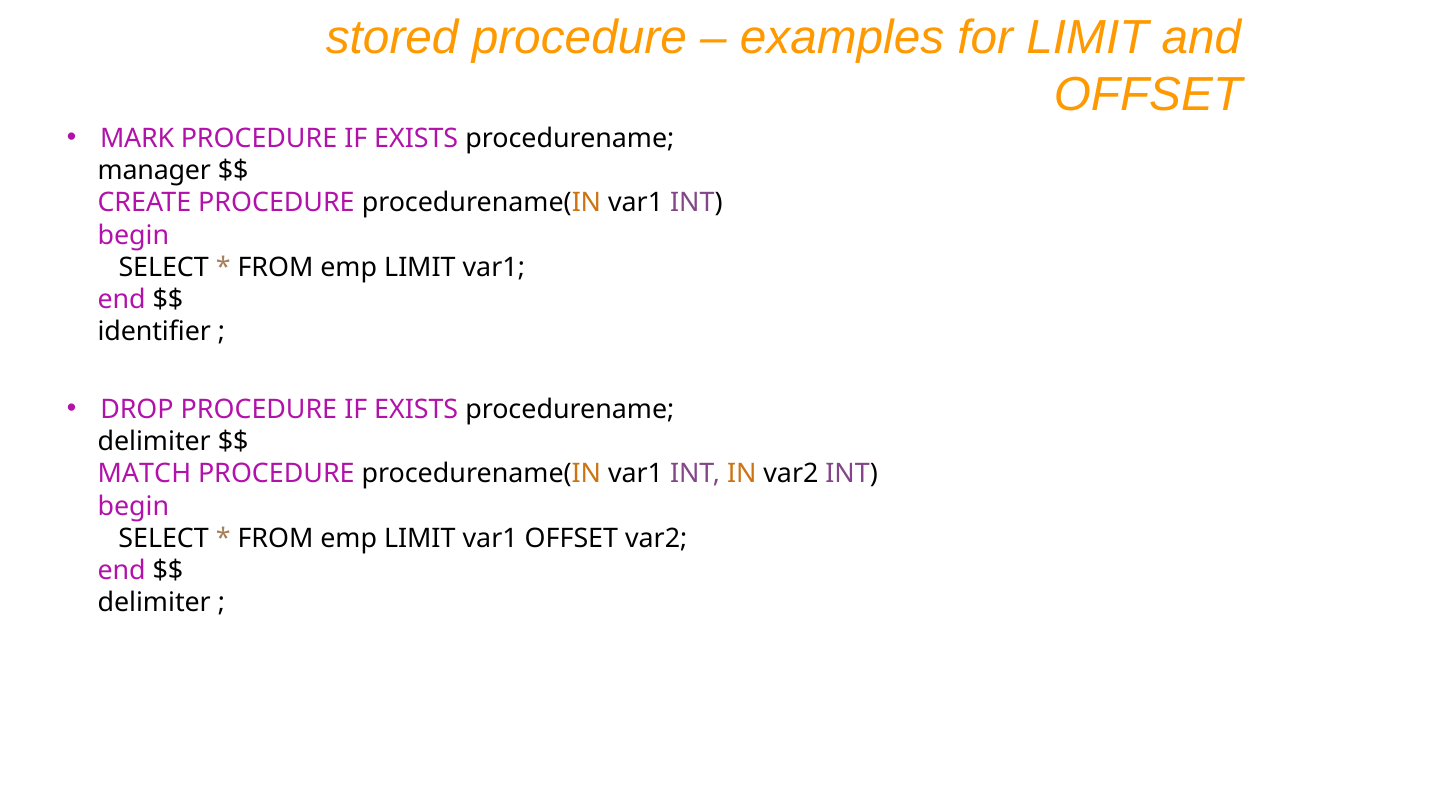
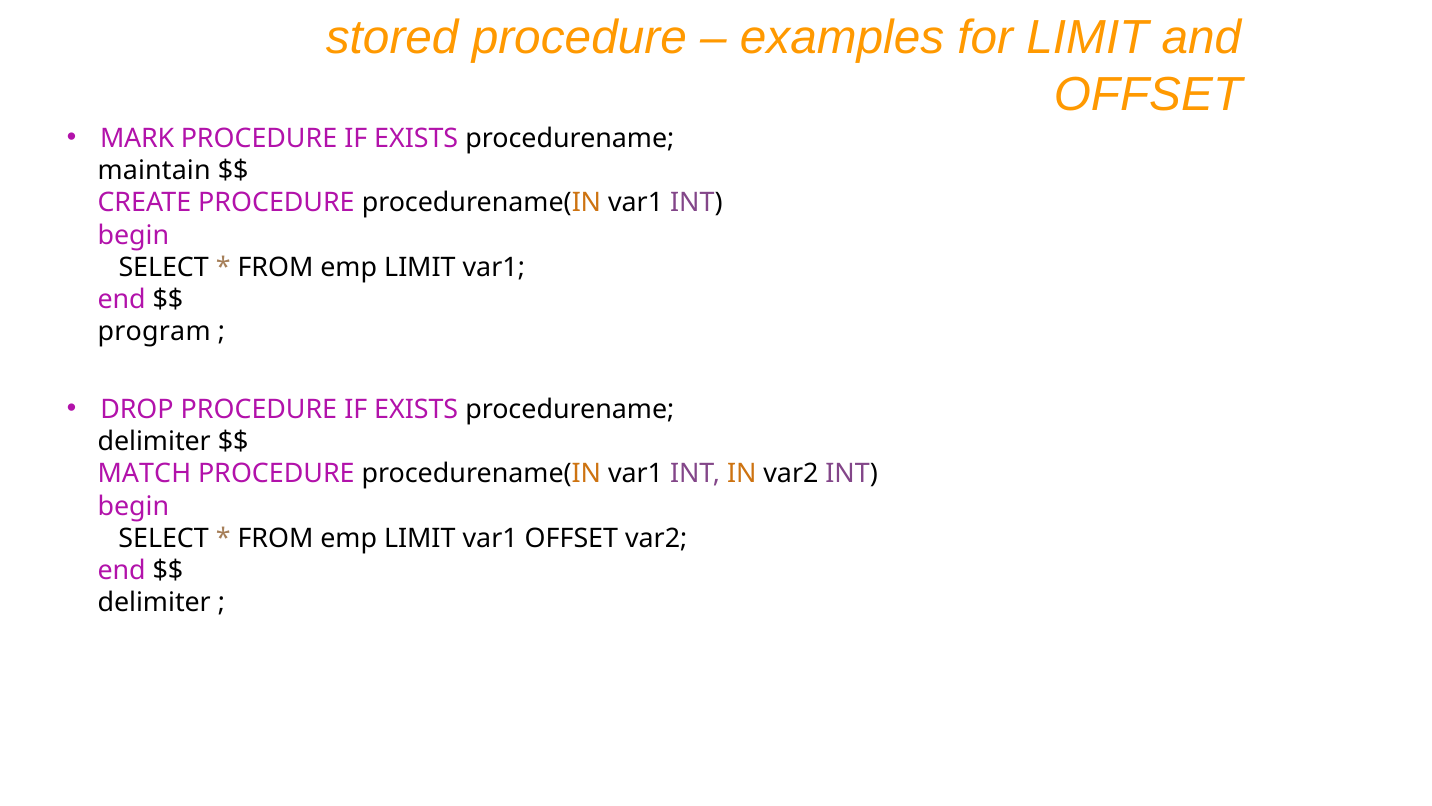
manager: manager -> maintain
identifier: identifier -> program
